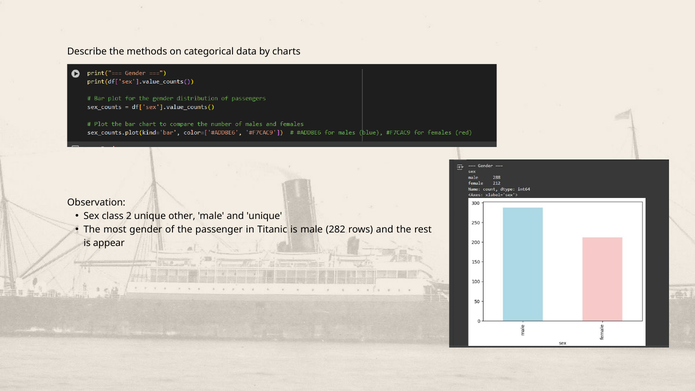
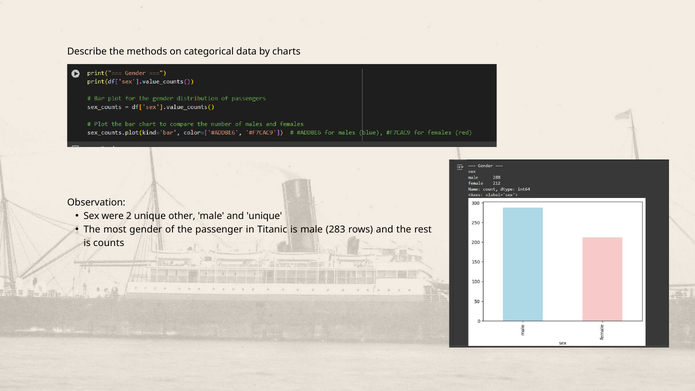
class: class -> were
282: 282 -> 283
appear: appear -> counts
